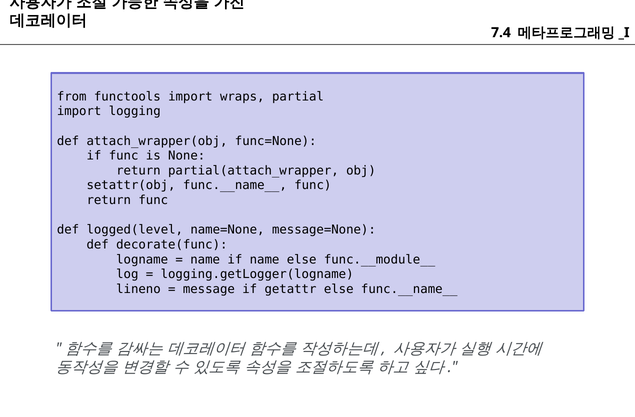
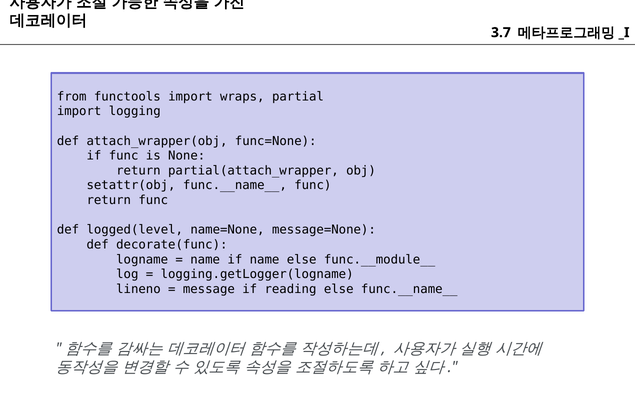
7.4: 7.4 -> 3.7
getattr: getattr -> reading
